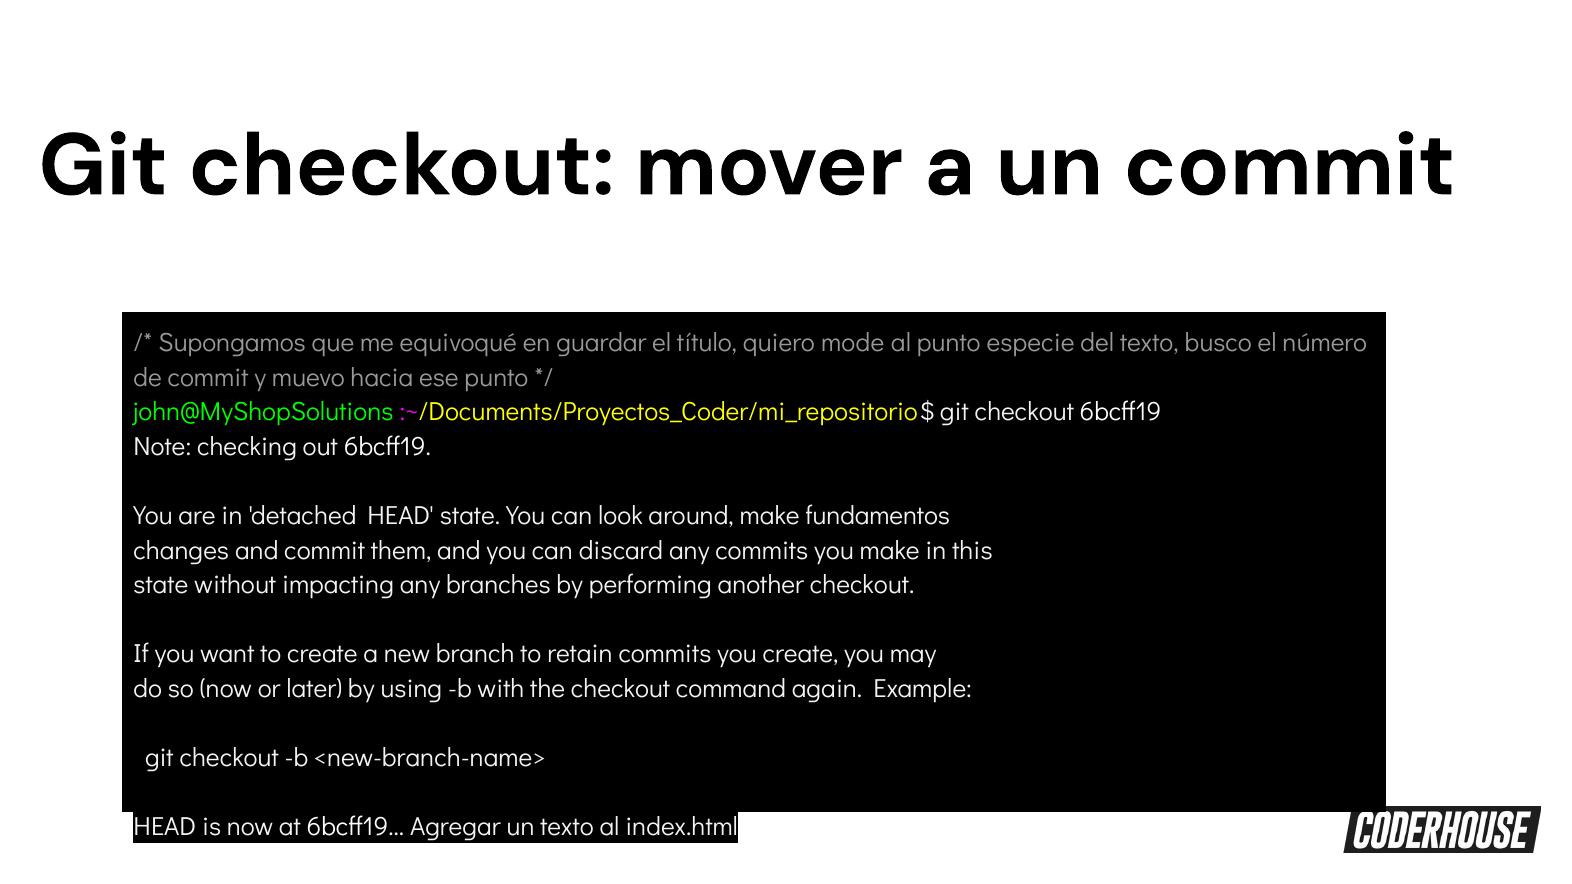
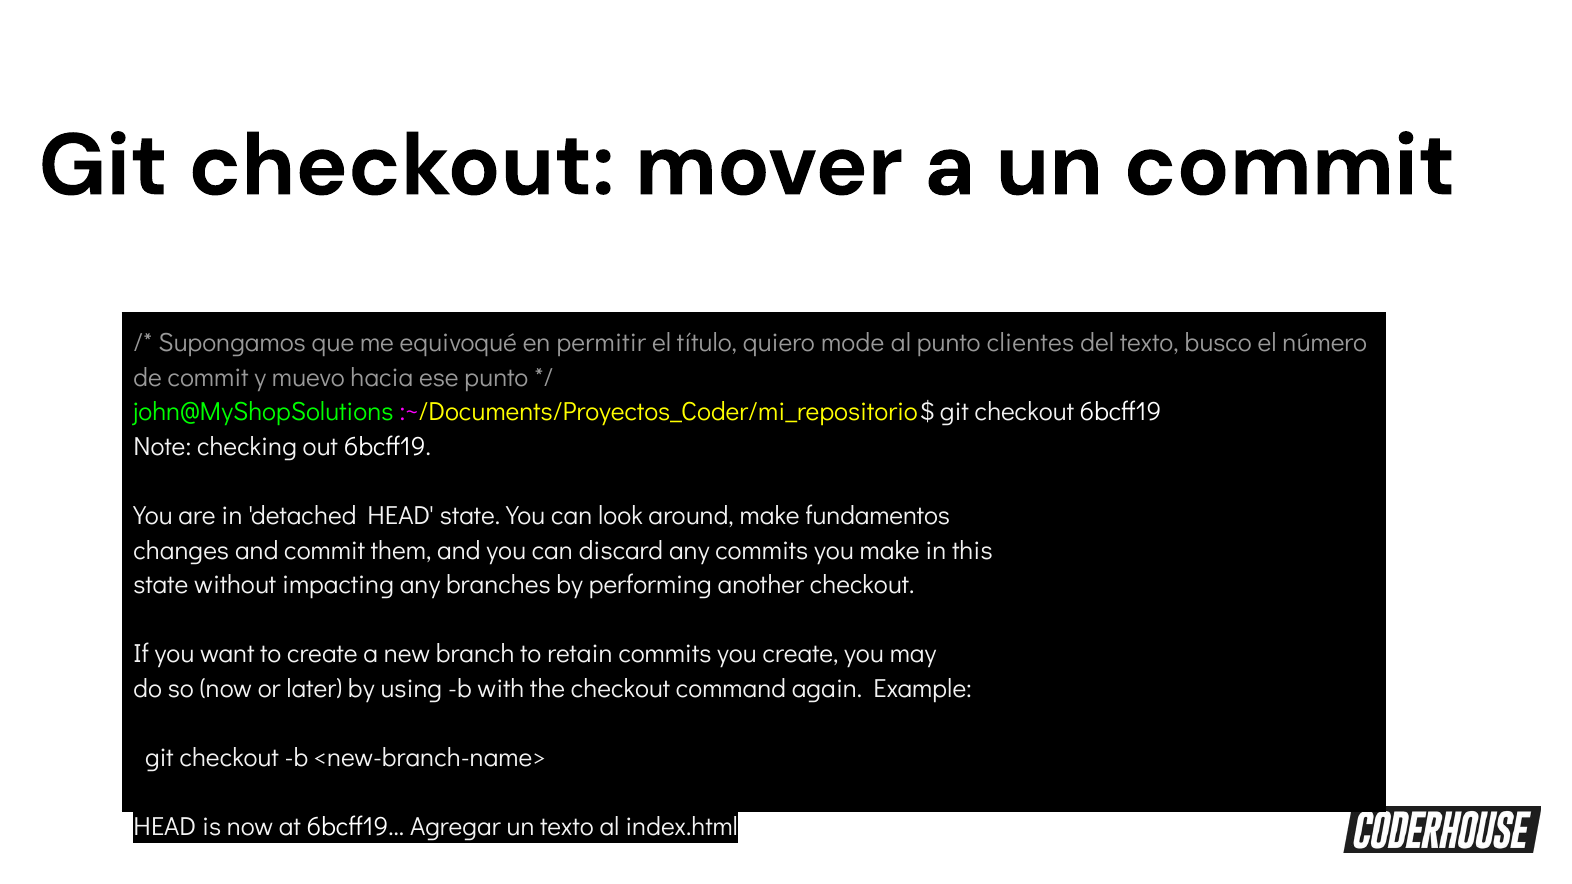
guardar: guardar -> permitir
especie: especie -> clientes
